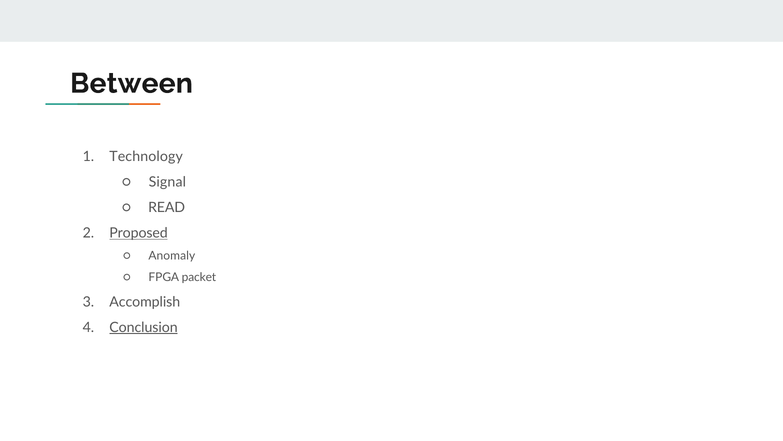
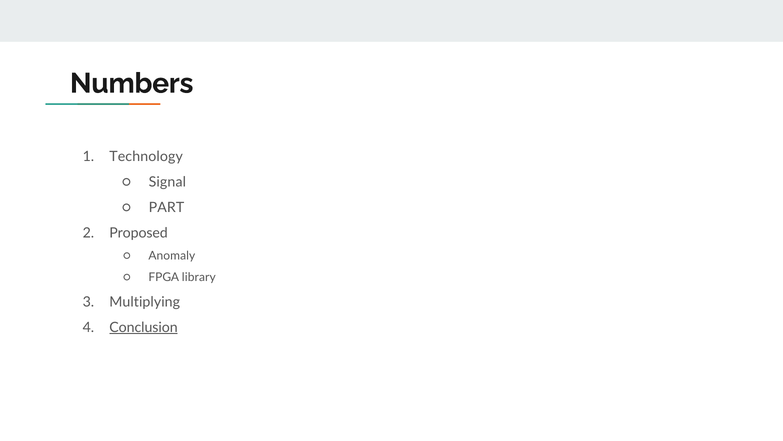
Between: Between -> Numbers
READ: READ -> PART
Proposed underline: present -> none
packet: packet -> library
Accomplish: Accomplish -> Multiplying
